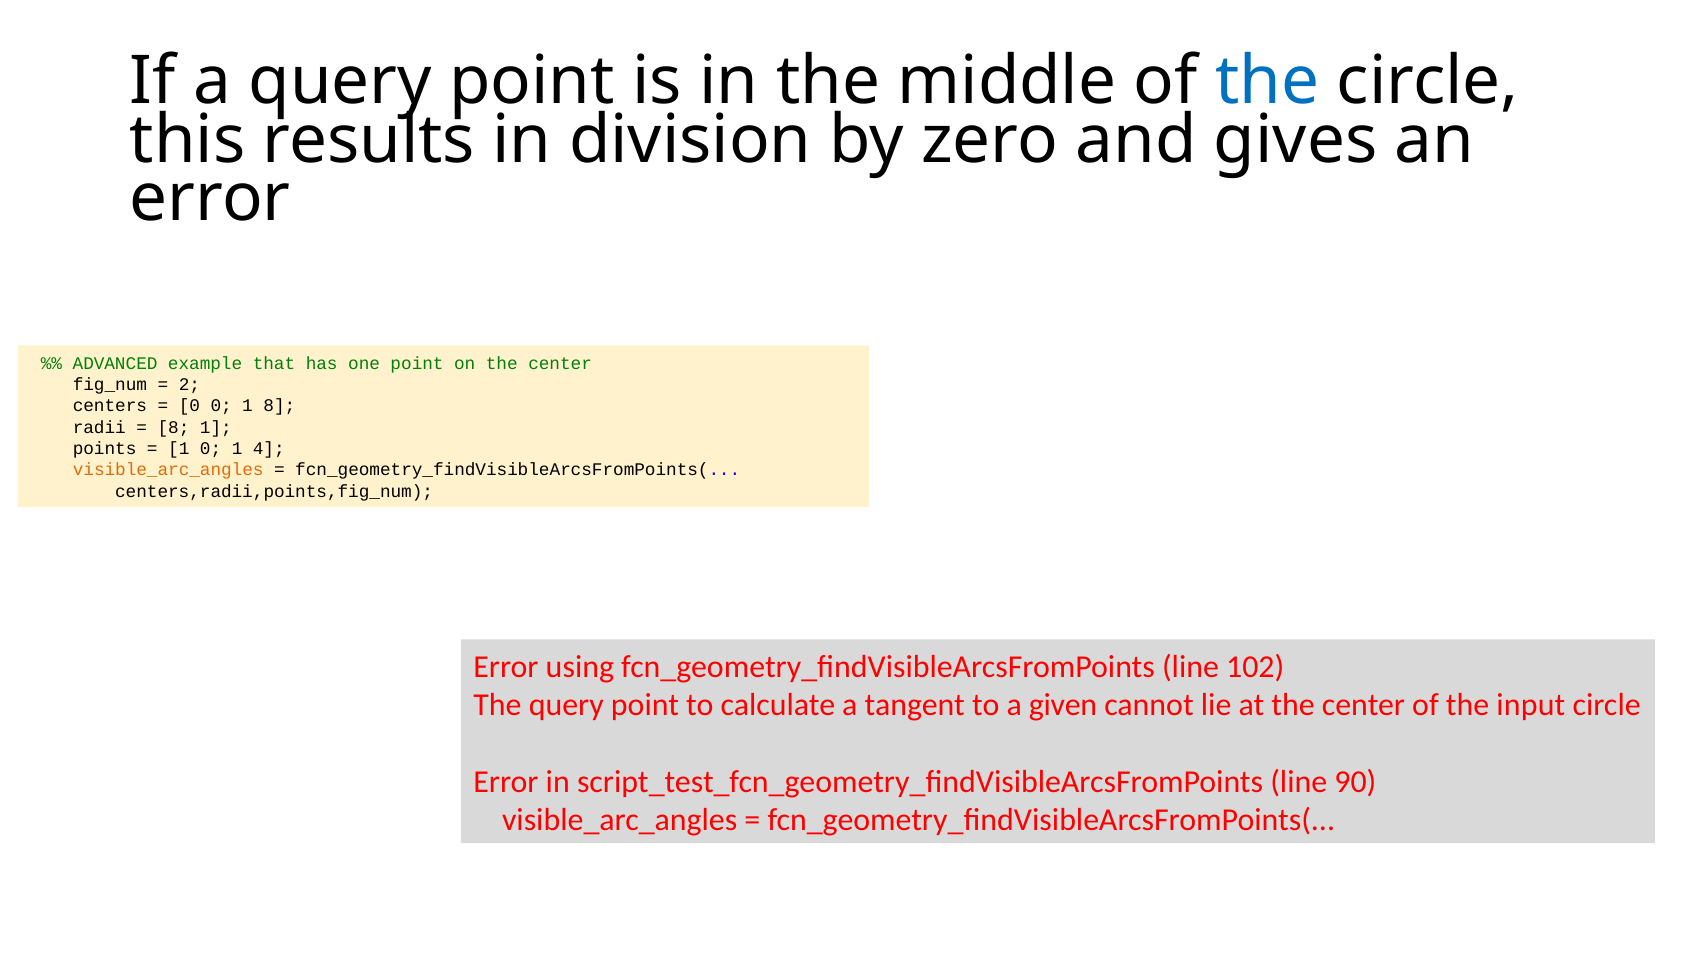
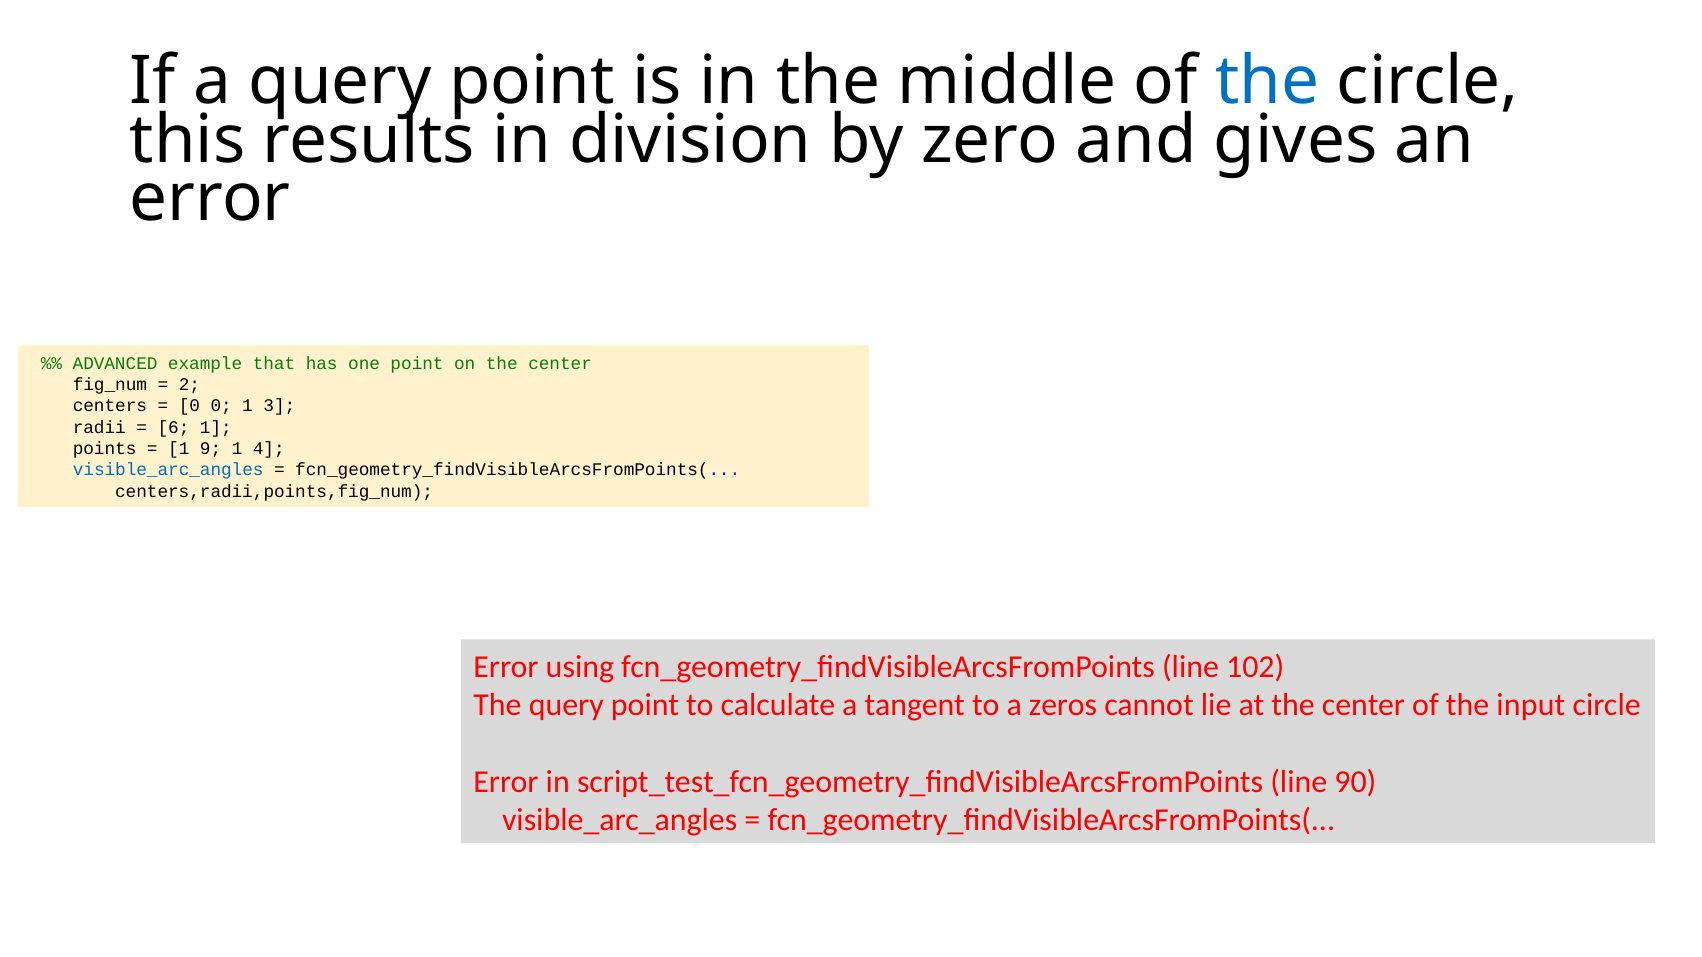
1 8: 8 -> 3
8 at (173, 427): 8 -> 6
1 0: 0 -> 9
visible_arc_angles at (168, 470) colour: orange -> blue
given: given -> zeros
